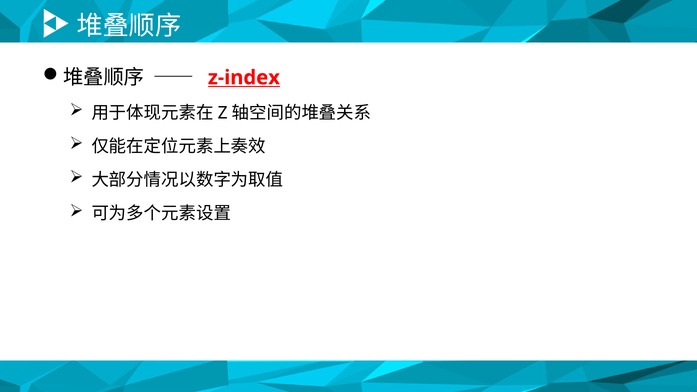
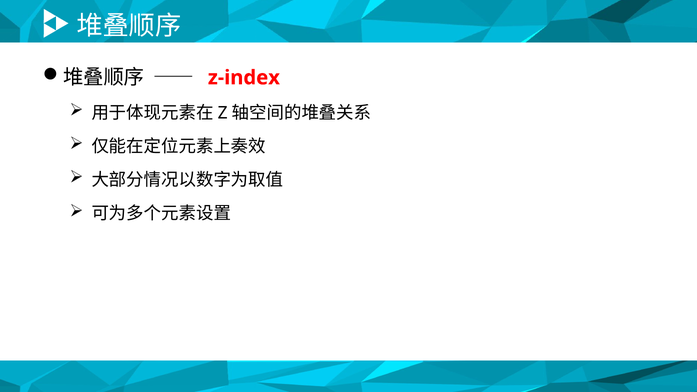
z-index underline: present -> none
